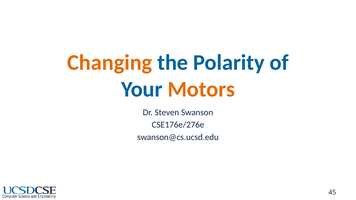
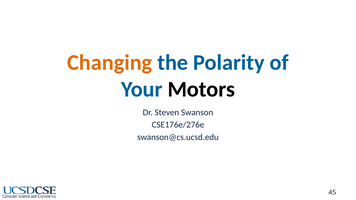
Motors colour: orange -> black
